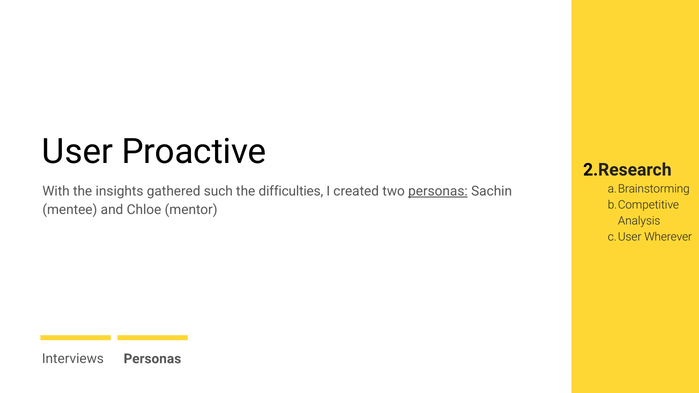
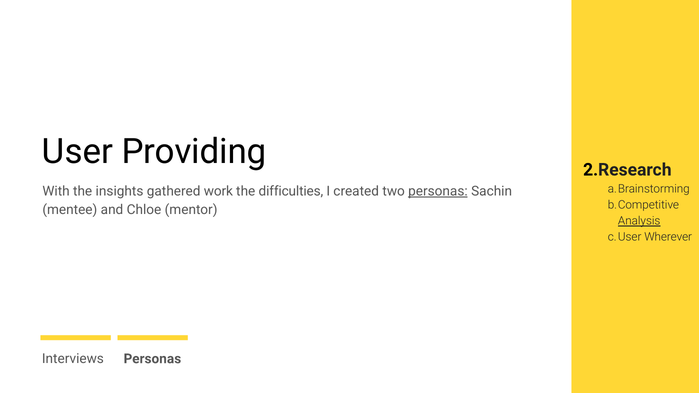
Proactive: Proactive -> Providing
such: such -> work
Analysis underline: none -> present
